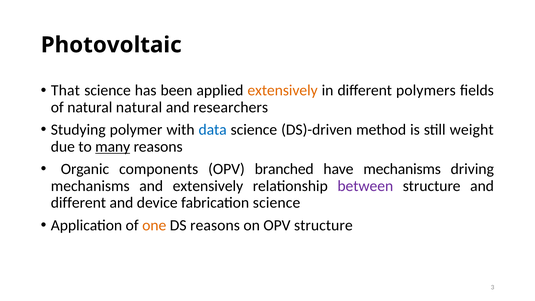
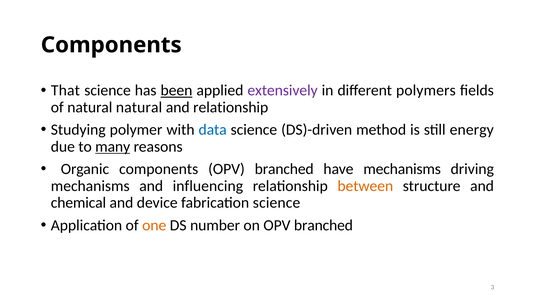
Photovoltaic at (111, 45): Photovoltaic -> Components
been underline: none -> present
extensively at (283, 90) colour: orange -> purple
and researchers: researchers -> relationship
weight: weight -> energy
and extensively: extensively -> influencing
between colour: purple -> orange
different at (78, 203): different -> chemical
DS reasons: reasons -> number
on OPV structure: structure -> branched
